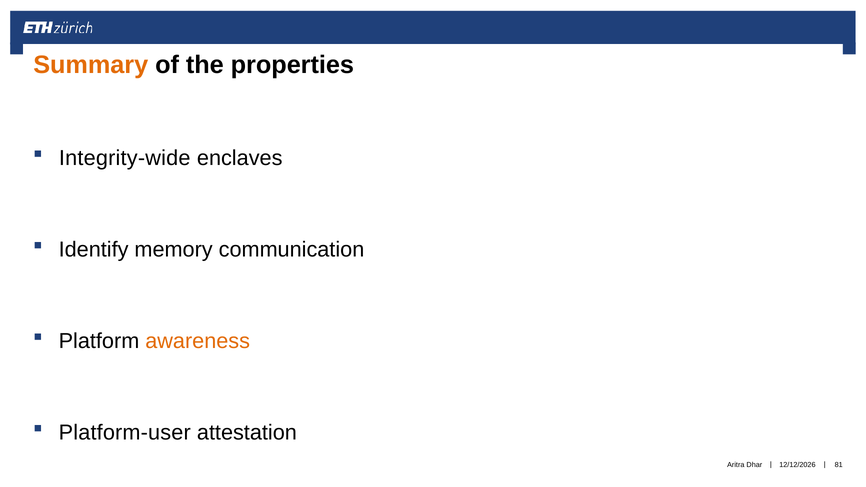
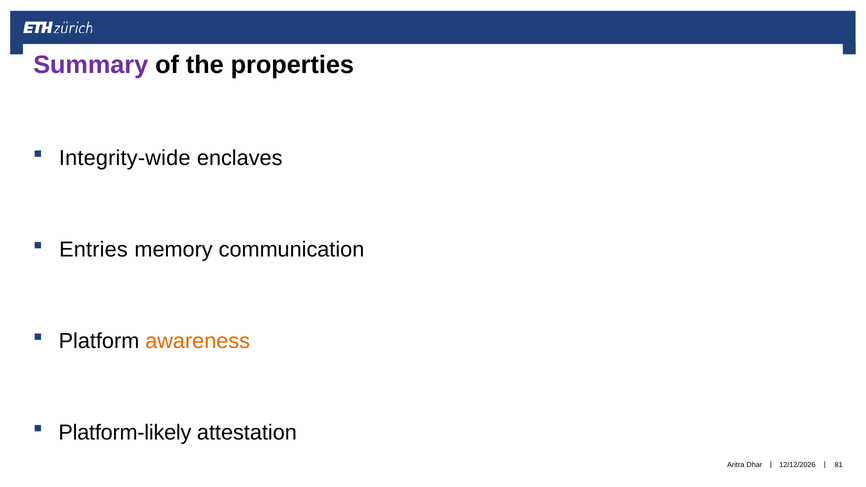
Summary colour: orange -> purple
Identify: Identify -> Entries
Platform-user: Platform-user -> Platform-likely
